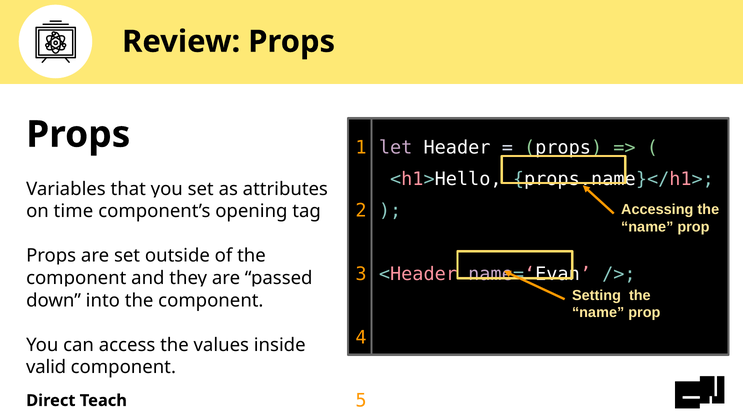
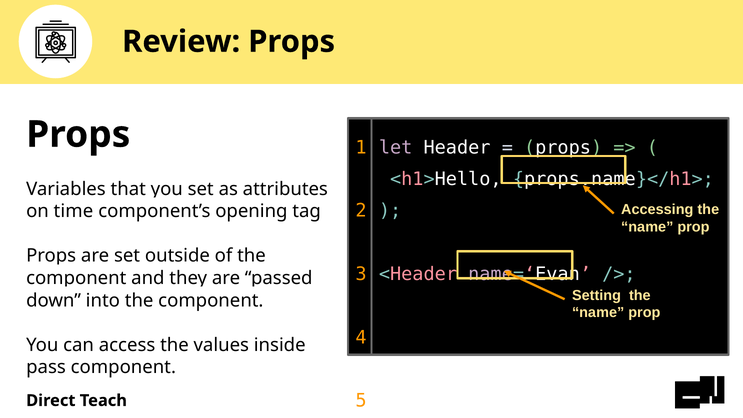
valid: valid -> pass
